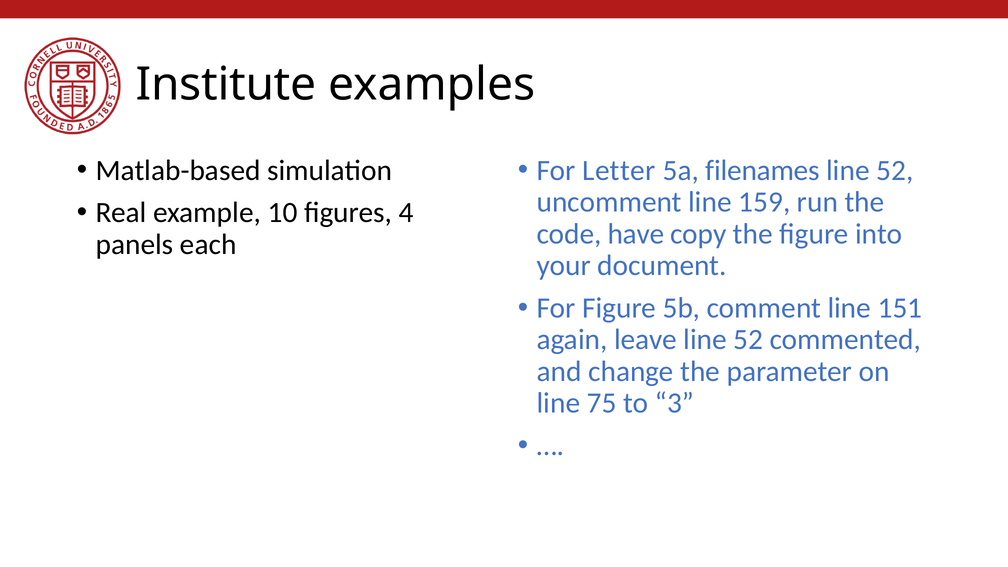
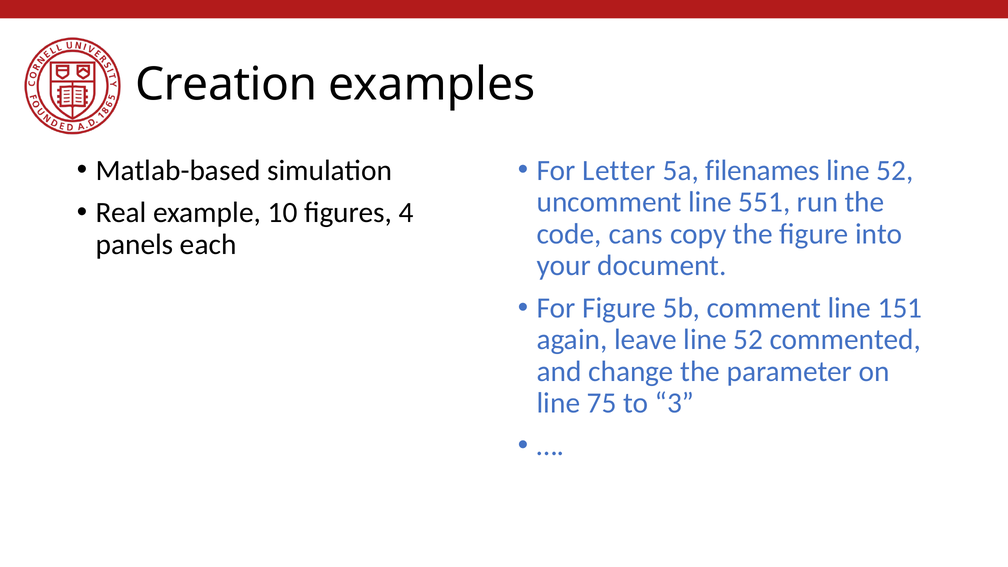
Institute: Institute -> Creation
159: 159 -> 551
have: have -> cans
